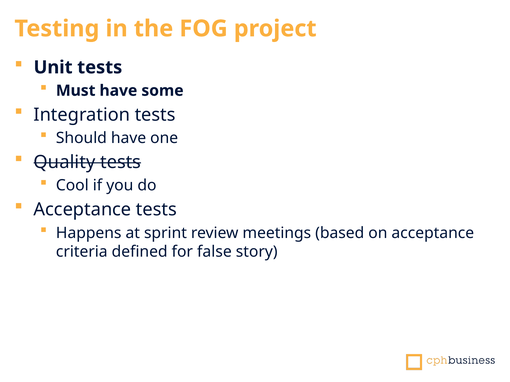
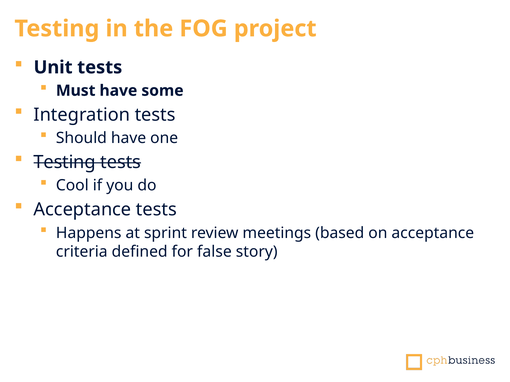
Quality at (64, 162): Quality -> Testing
